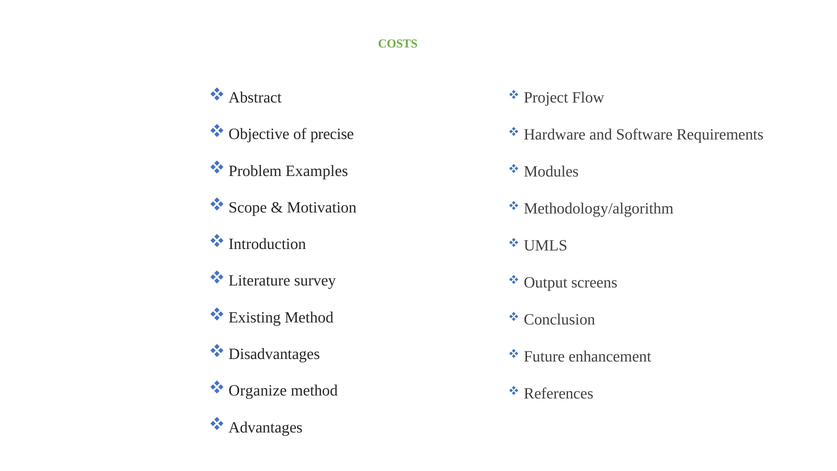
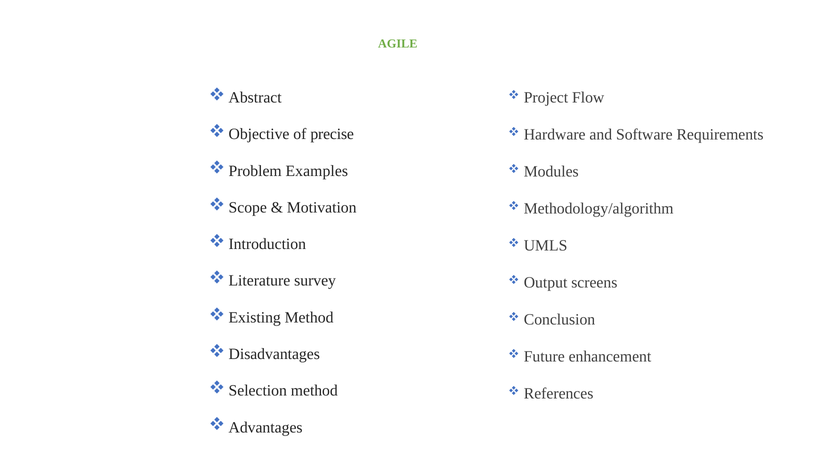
COSTS: COSTS -> AGILE
Organize: Organize -> Selection
